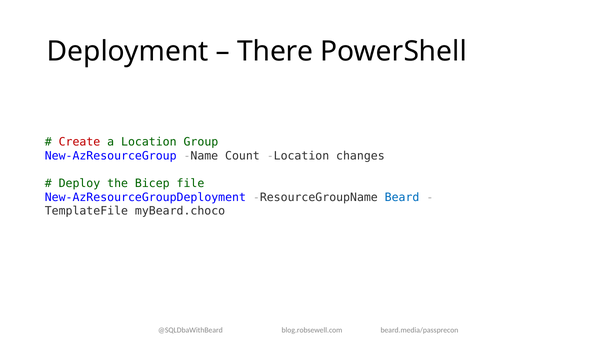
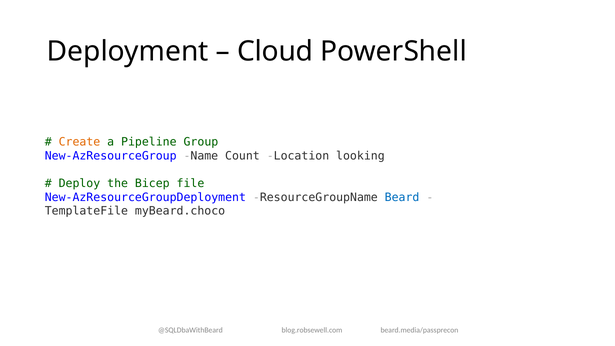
There: There -> Cloud
Create colour: red -> orange
a Location: Location -> Pipeline
changes: changes -> looking
